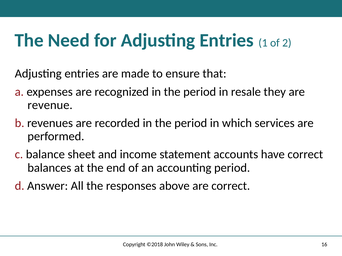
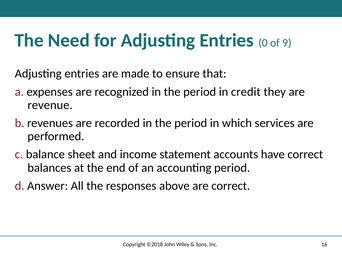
1: 1 -> 0
2: 2 -> 9
resale: resale -> credit
